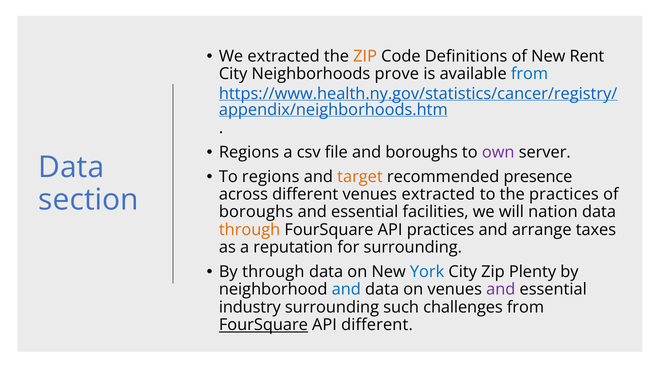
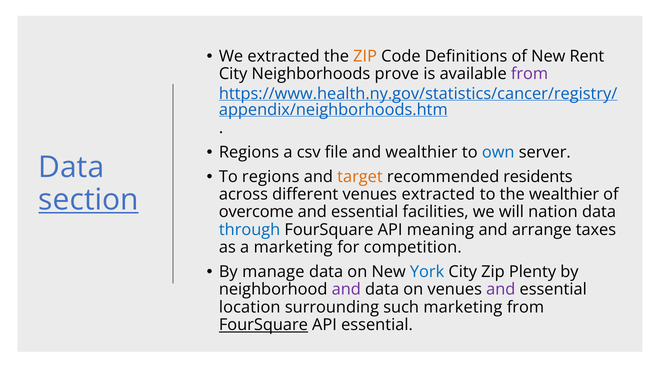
from at (530, 74) colour: blue -> purple
and boroughs: boroughs -> wealthier
own colour: purple -> blue
presence: presence -> residents
the practices: practices -> wealthier
section underline: none -> present
boroughs at (256, 212): boroughs -> overcome
through at (250, 230) colour: orange -> blue
API practices: practices -> meaning
a reputation: reputation -> marketing
for surrounding: surrounding -> competition
By through: through -> manage
and at (346, 290) colour: blue -> purple
industry: industry -> location
such challenges: challenges -> marketing
API different: different -> essential
